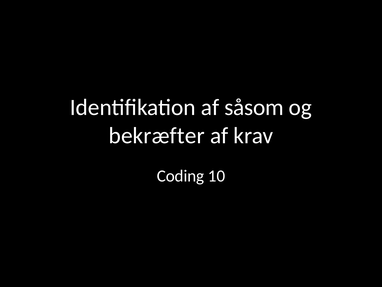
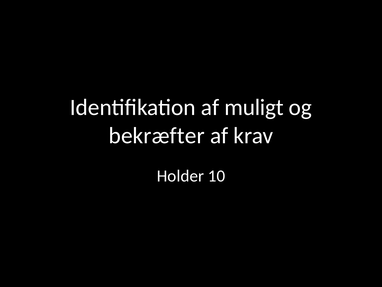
såsom: såsom -> muligt
Coding: Coding -> Holder
